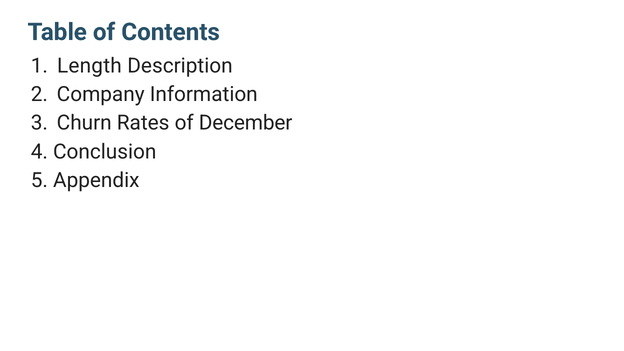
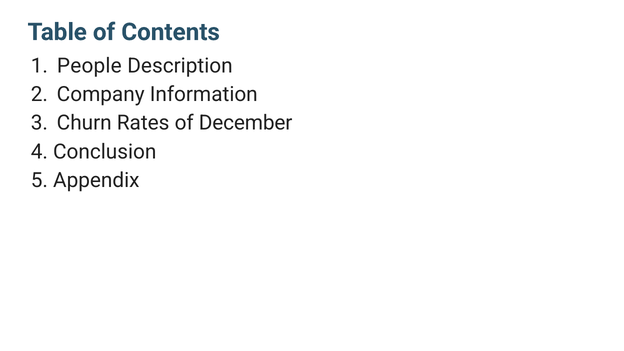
Length: Length -> People
